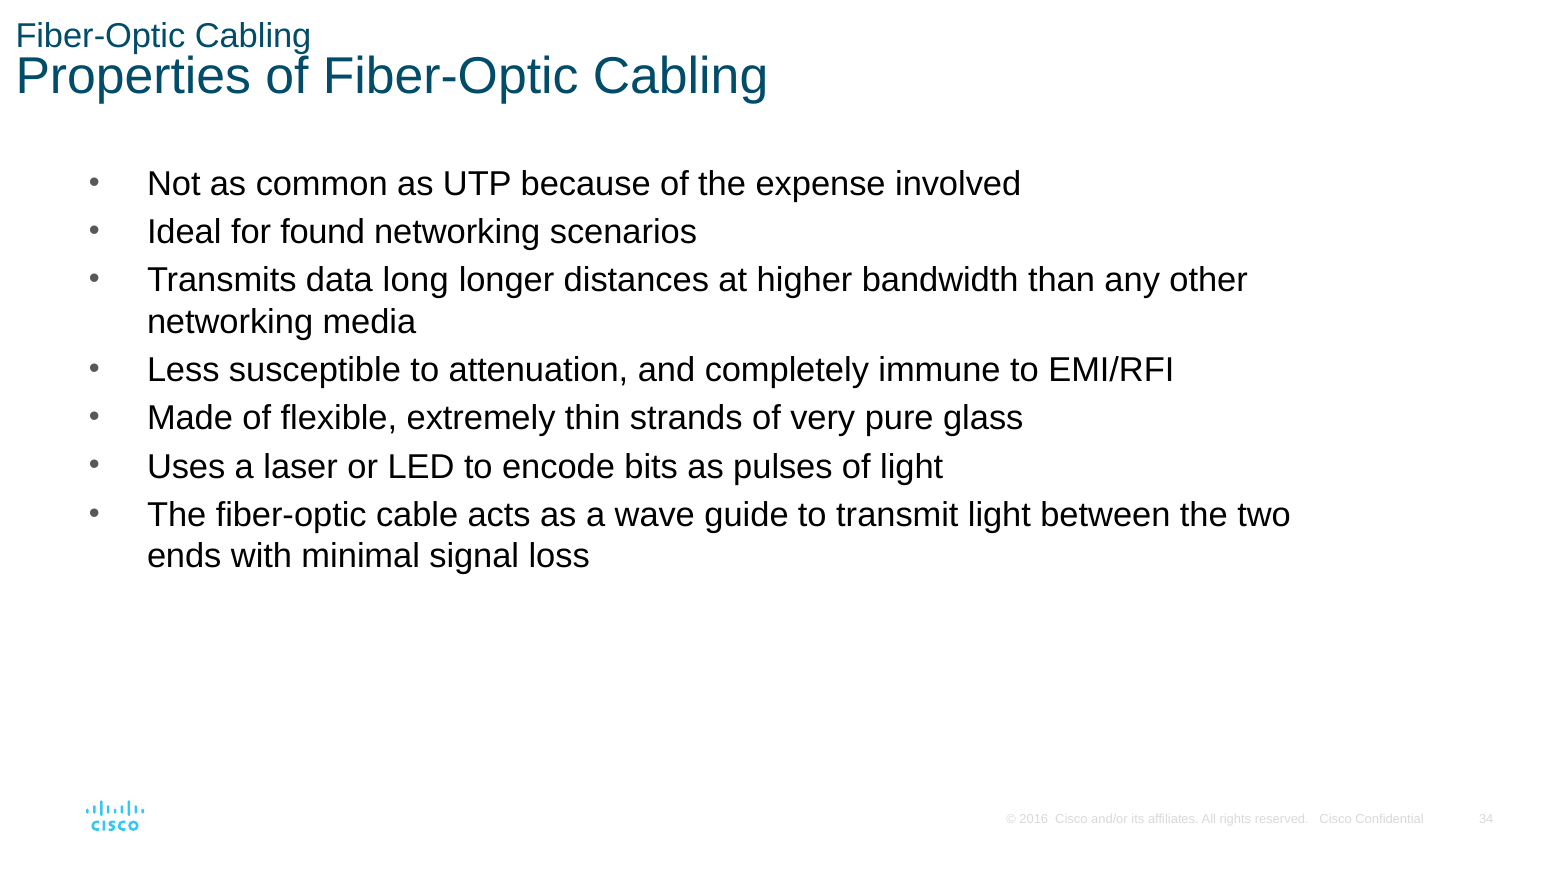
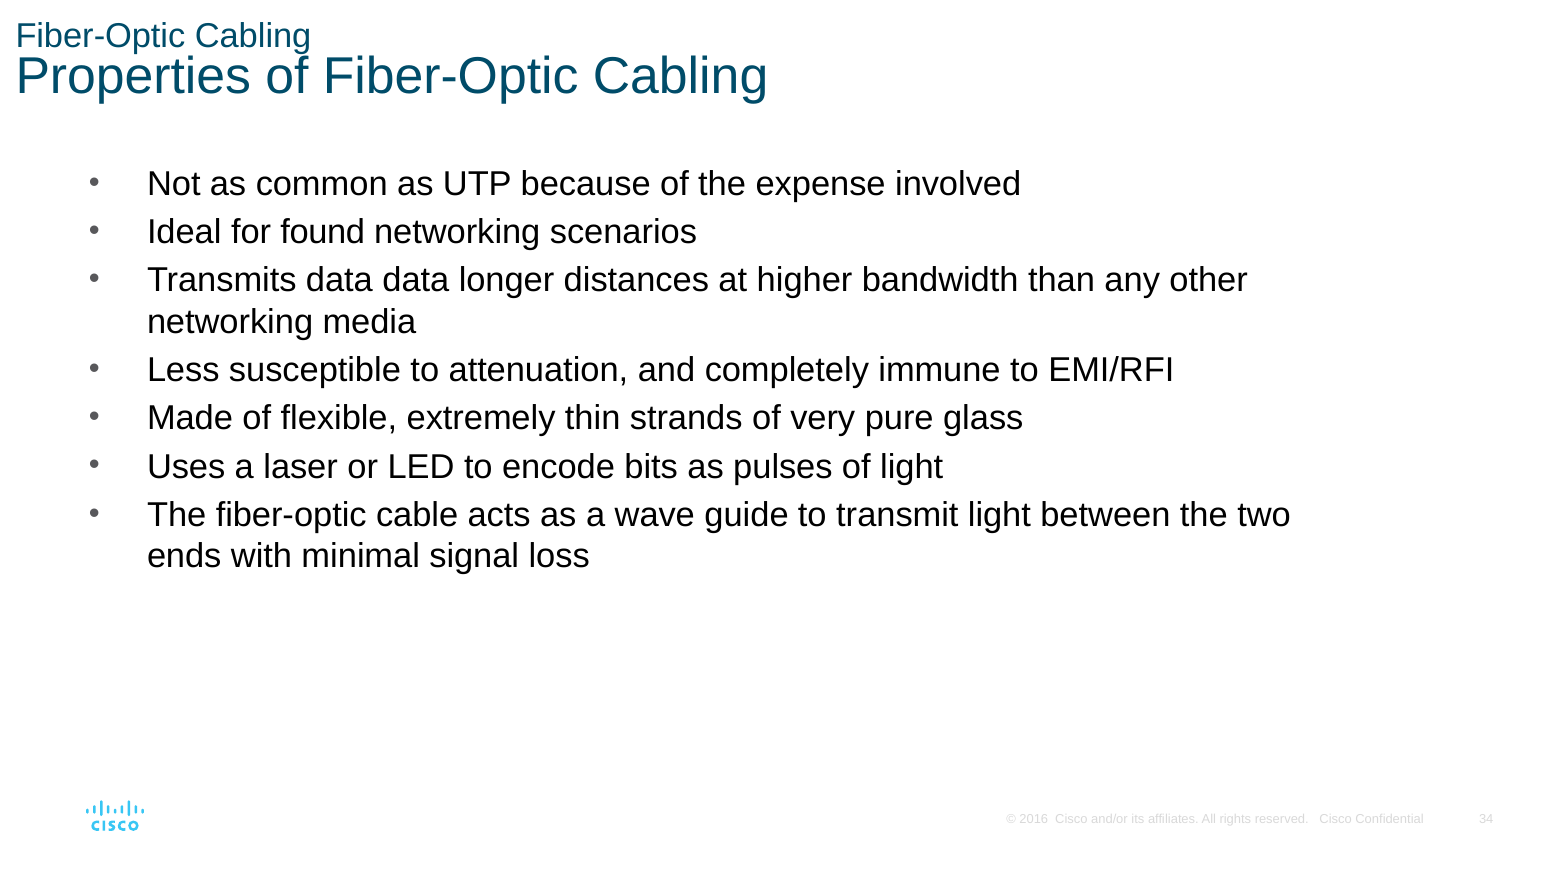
data long: long -> data
